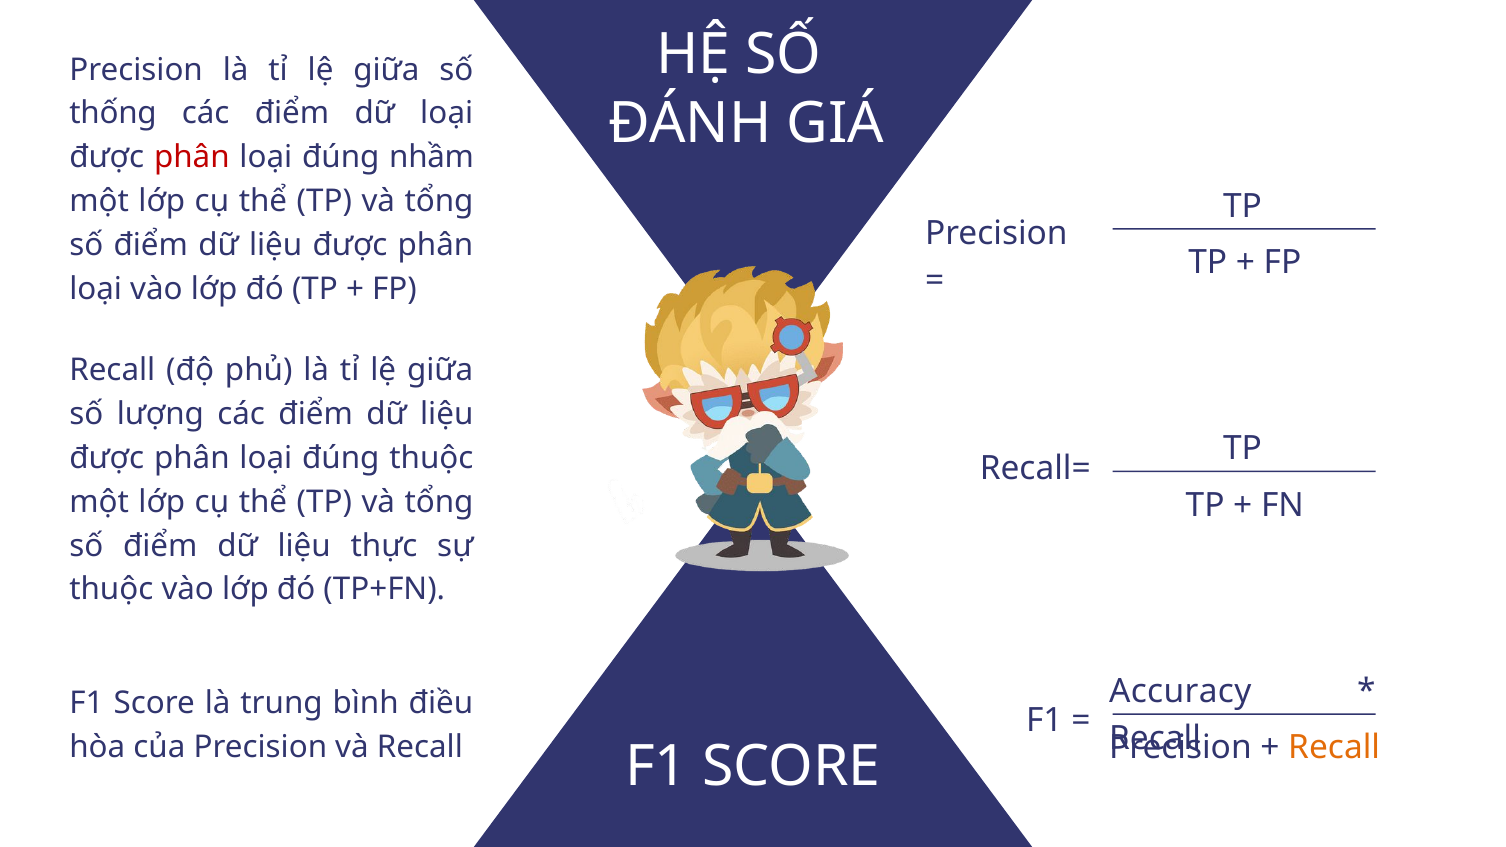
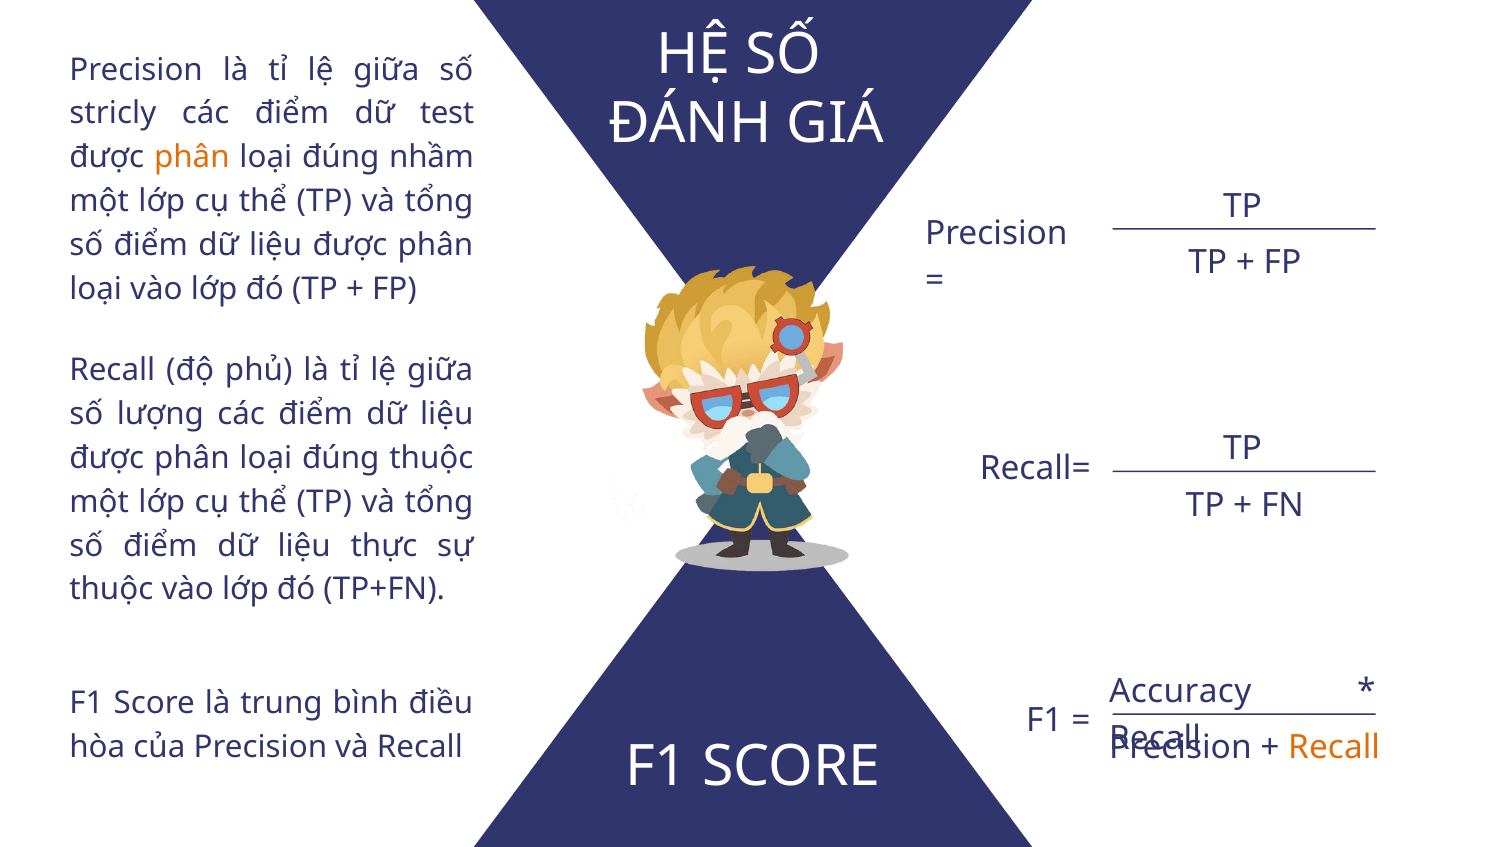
thống: thống -> stricly
dữ loại: loại -> test
phân at (192, 158) colour: red -> orange
